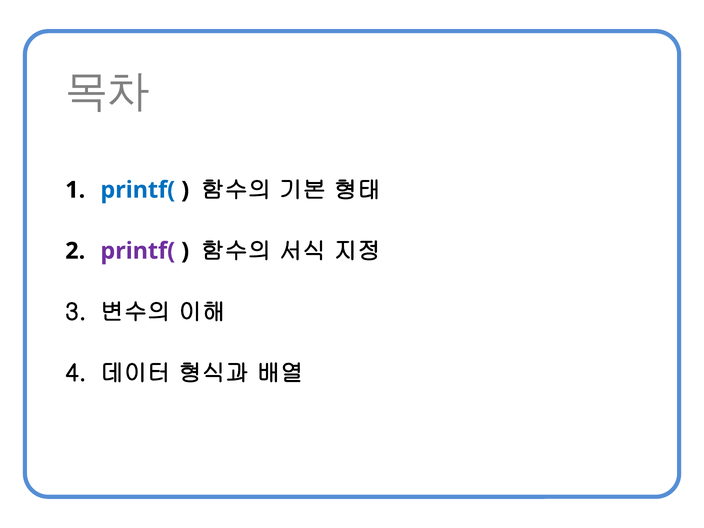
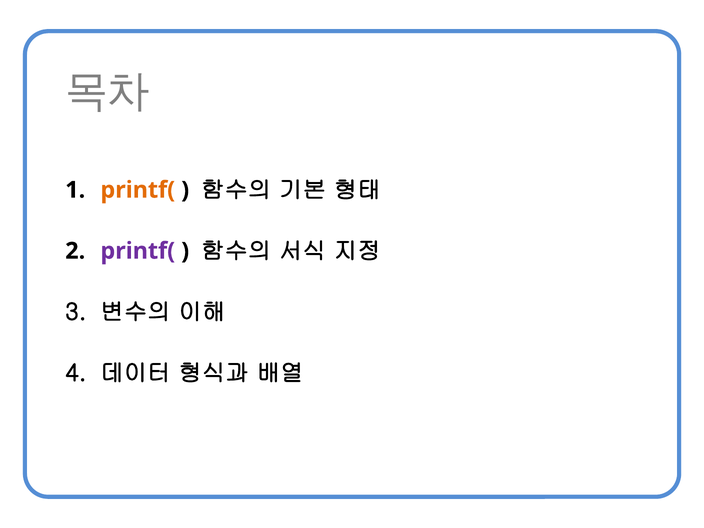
printf( at (138, 190) colour: blue -> orange
